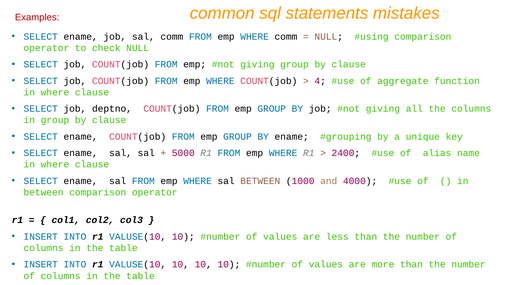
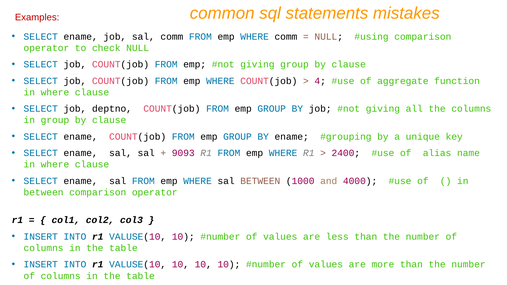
5000: 5000 -> 9093
